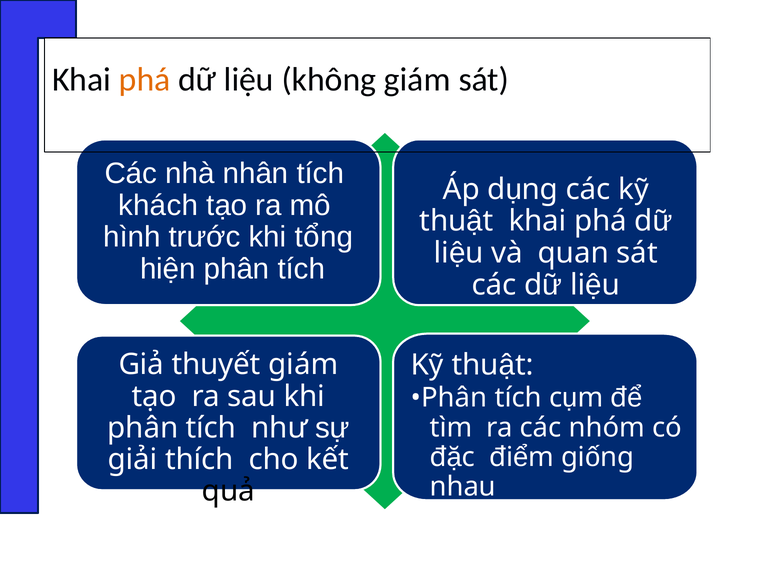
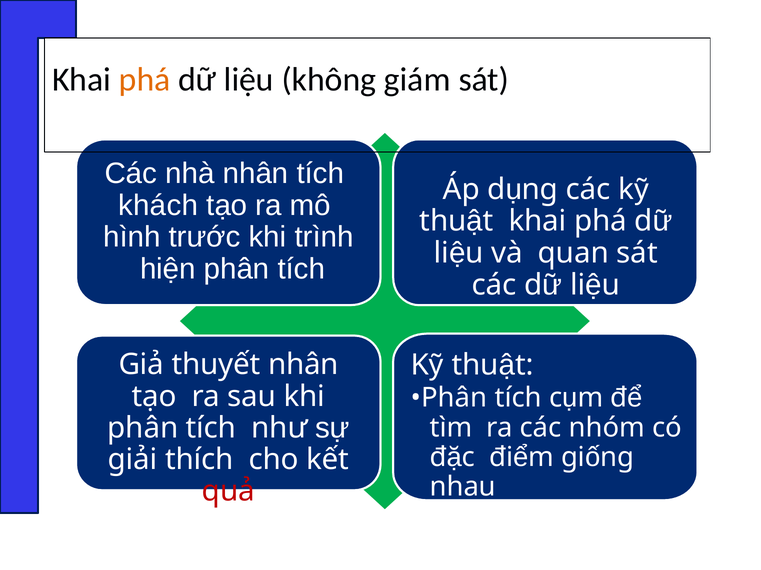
tổng: tổng -> trình
thuyết giám: giám -> nhân
quả colour: black -> red
